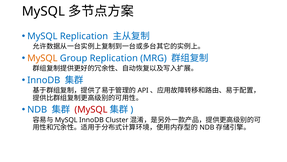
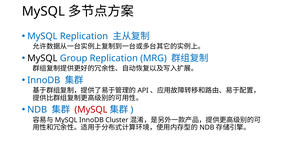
MySQL at (42, 58) colour: orange -> black
